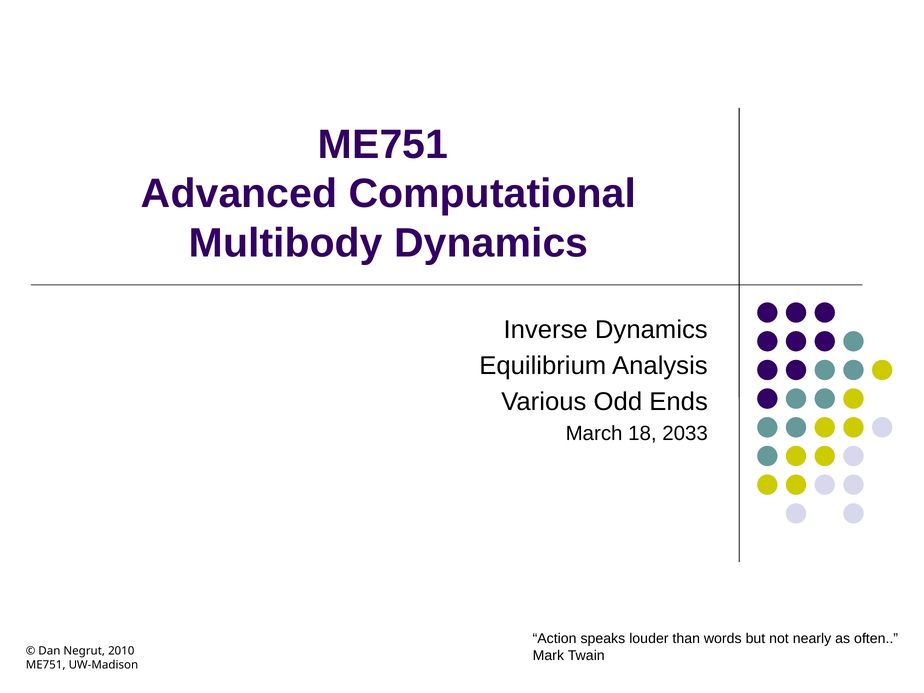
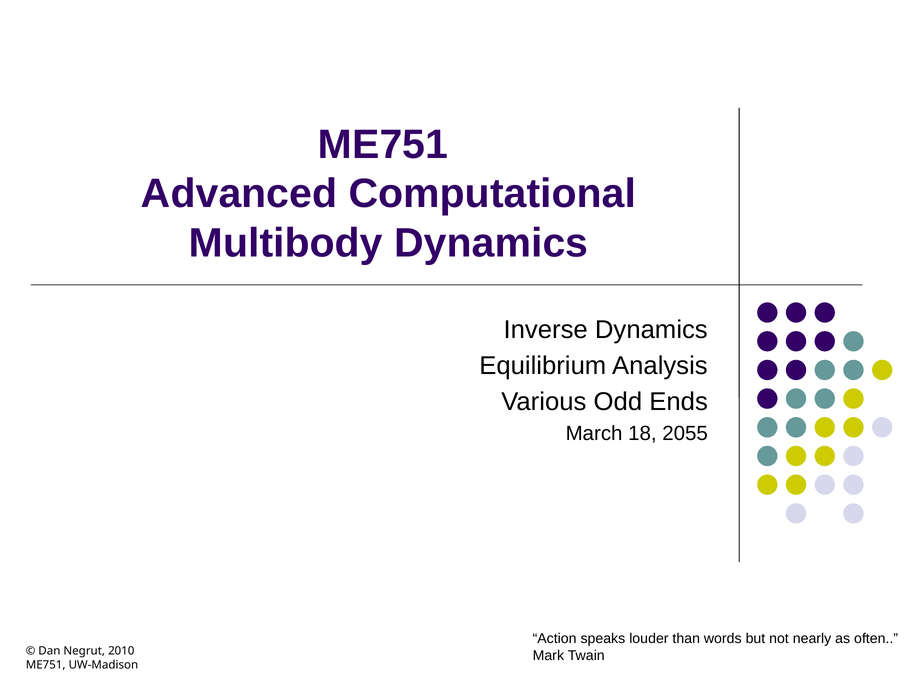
2033: 2033 -> 2055
